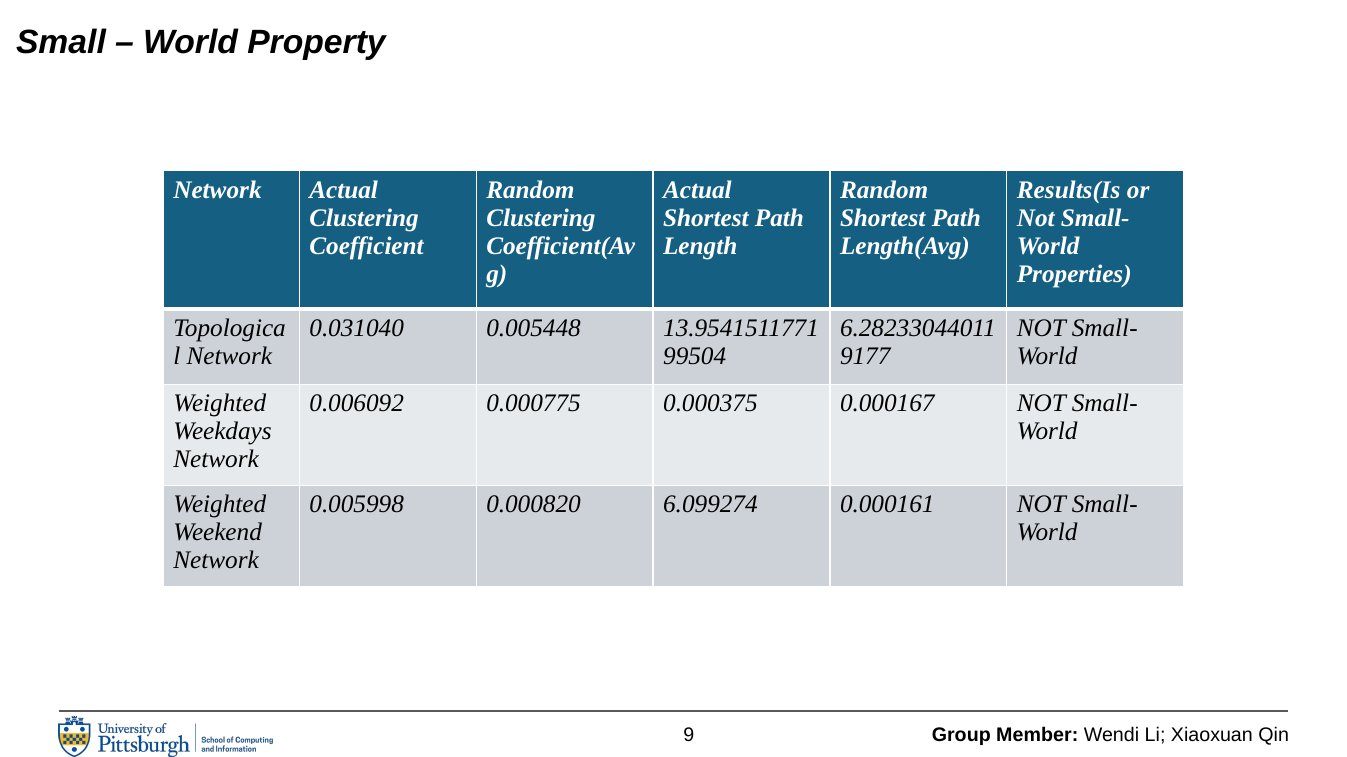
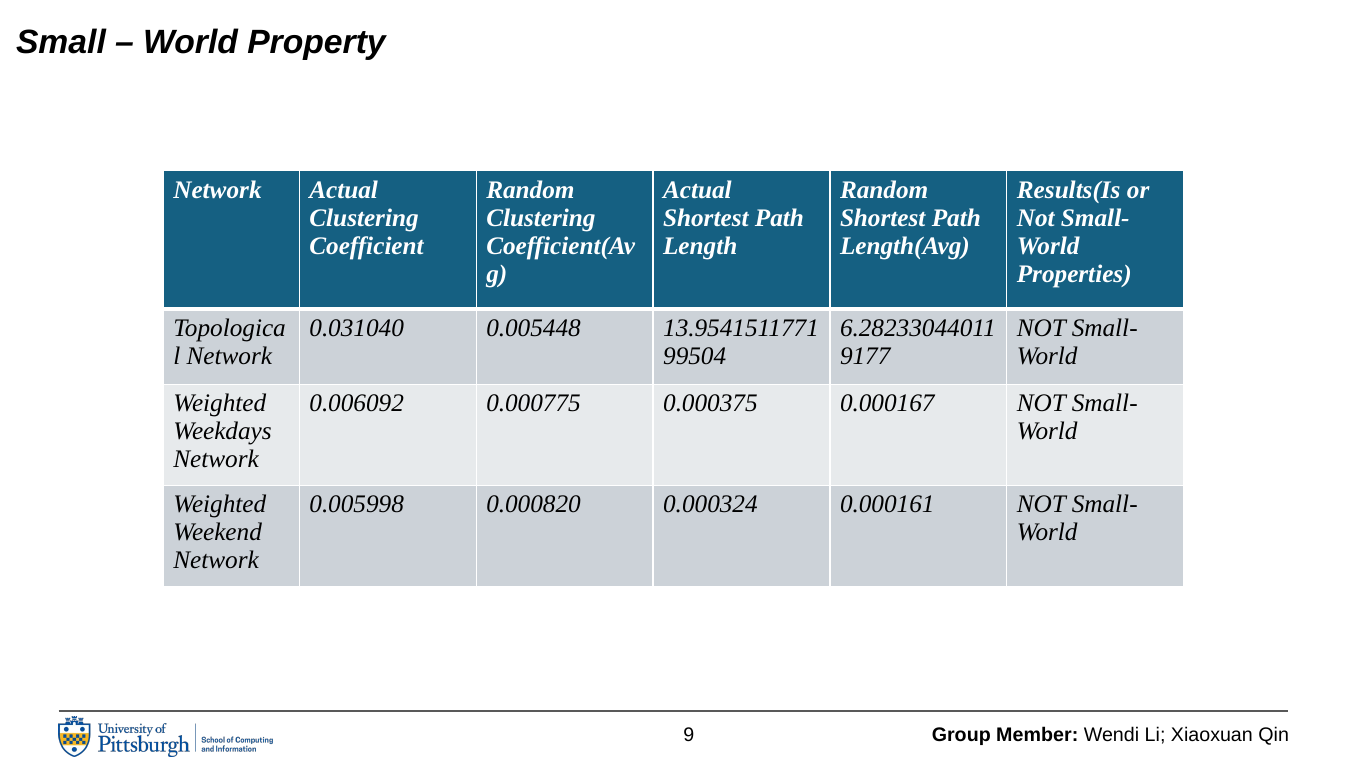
6.099274: 6.099274 -> 0.000324
